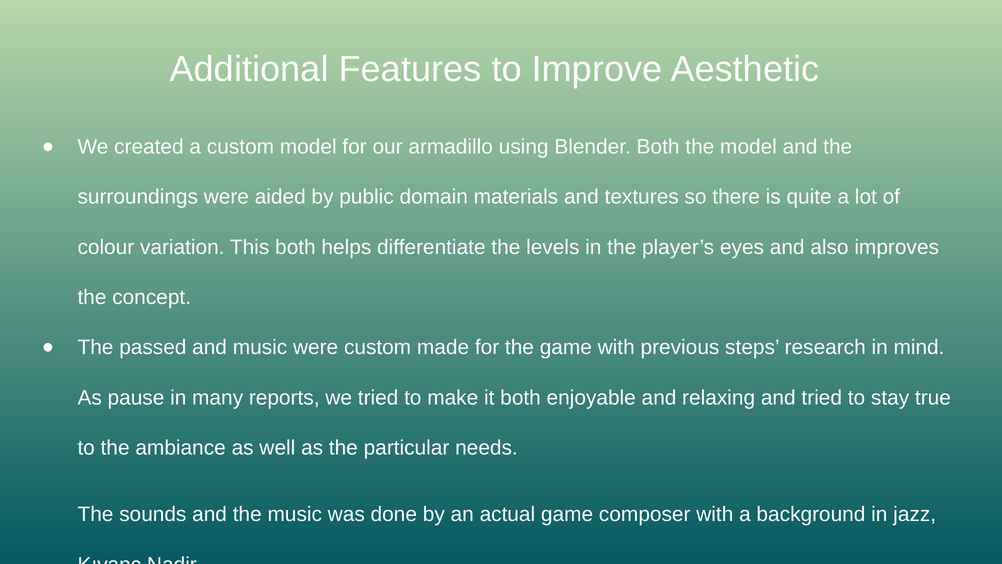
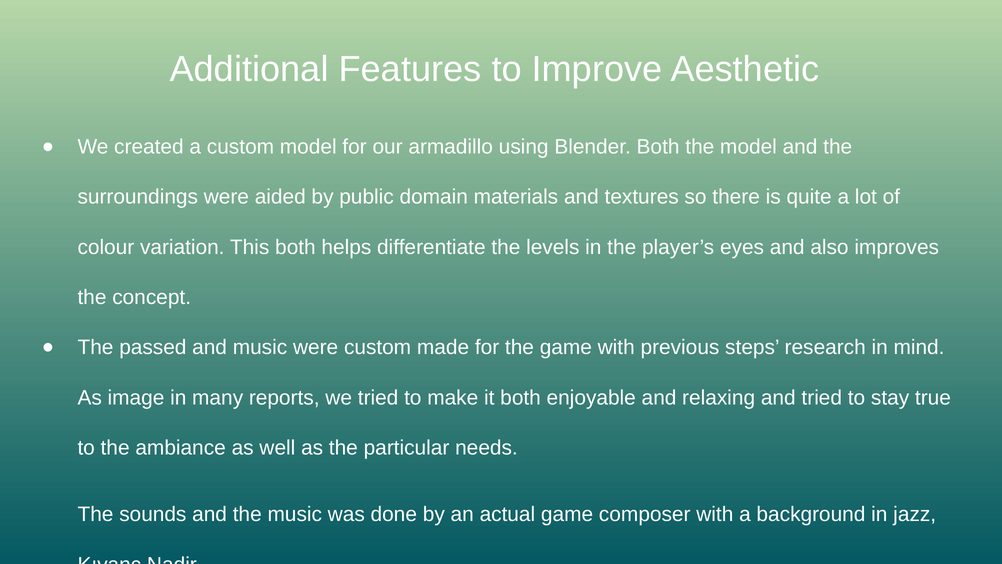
pause: pause -> image
